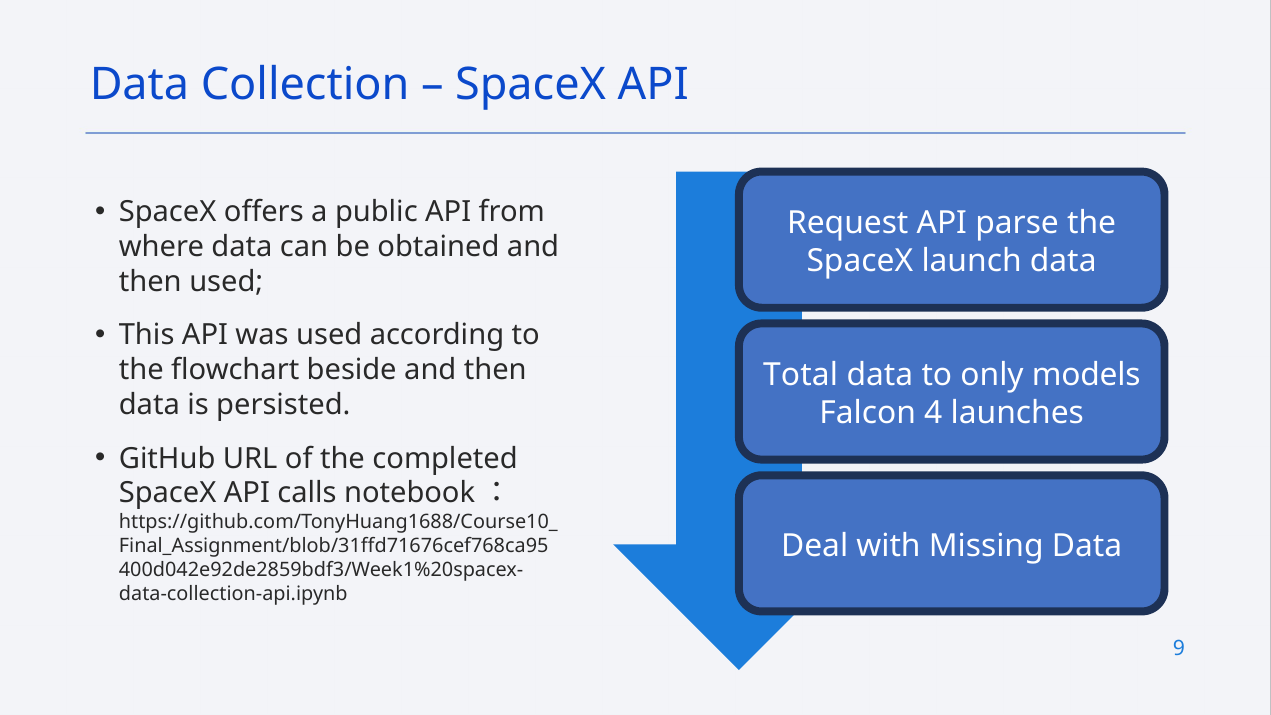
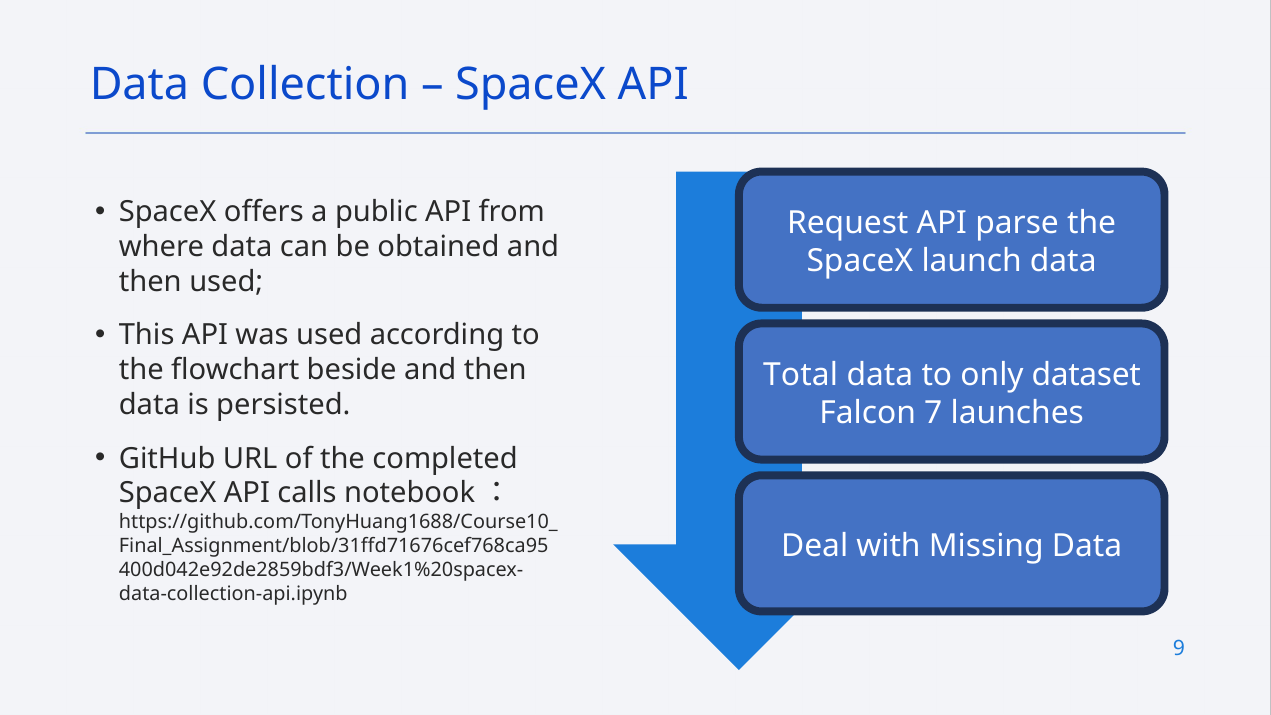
models: models -> dataset
4: 4 -> 7
